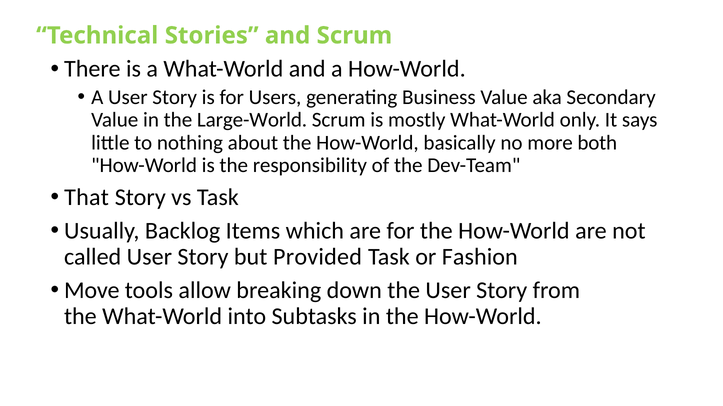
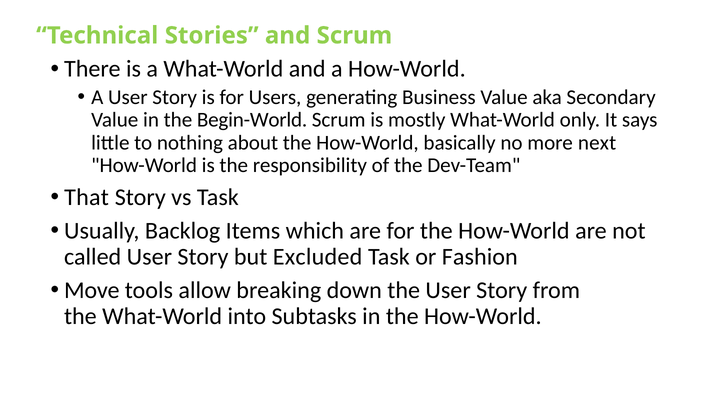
Large-World: Large-World -> Begin-World
both: both -> next
Provided: Provided -> Excluded
